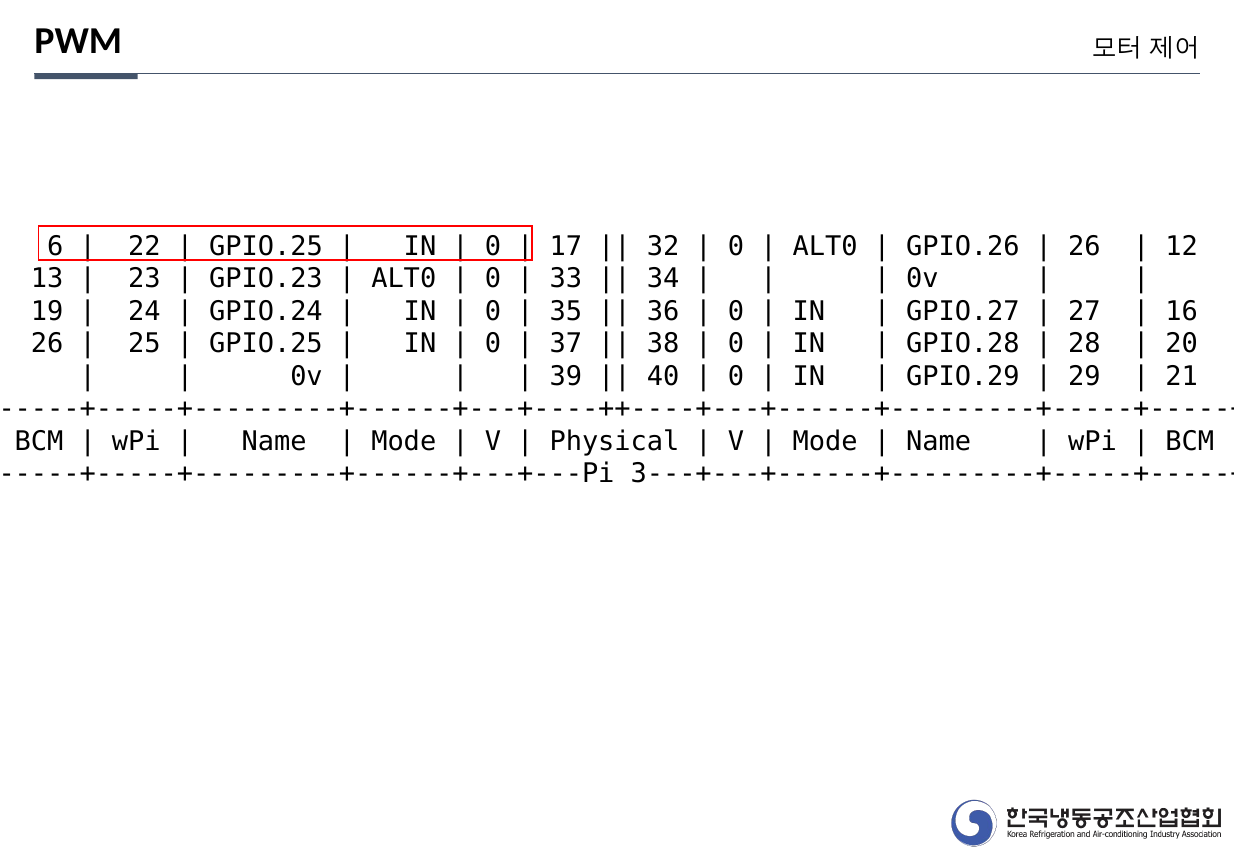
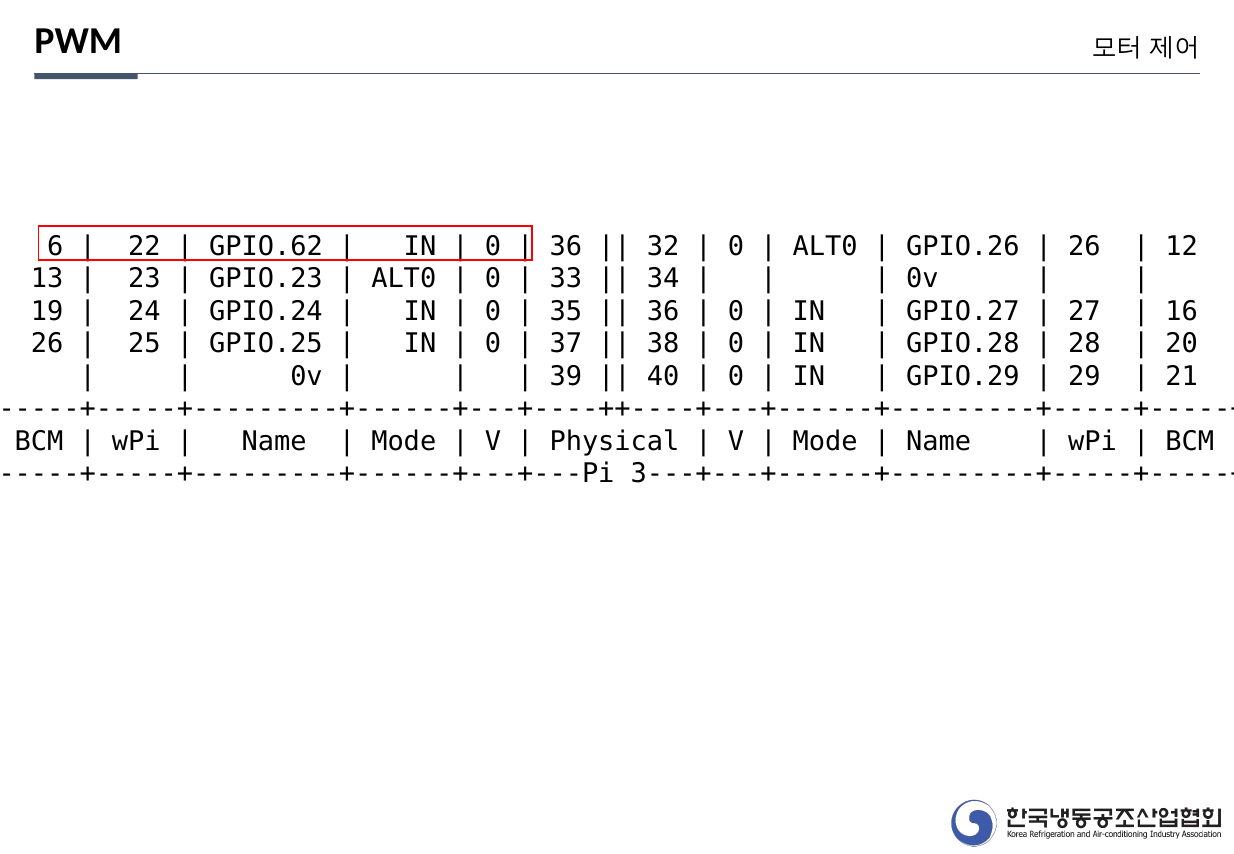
GPIO.25 at (266, 247): GPIO.25 -> GPIO.62
17 at (566, 247): 17 -> 36
